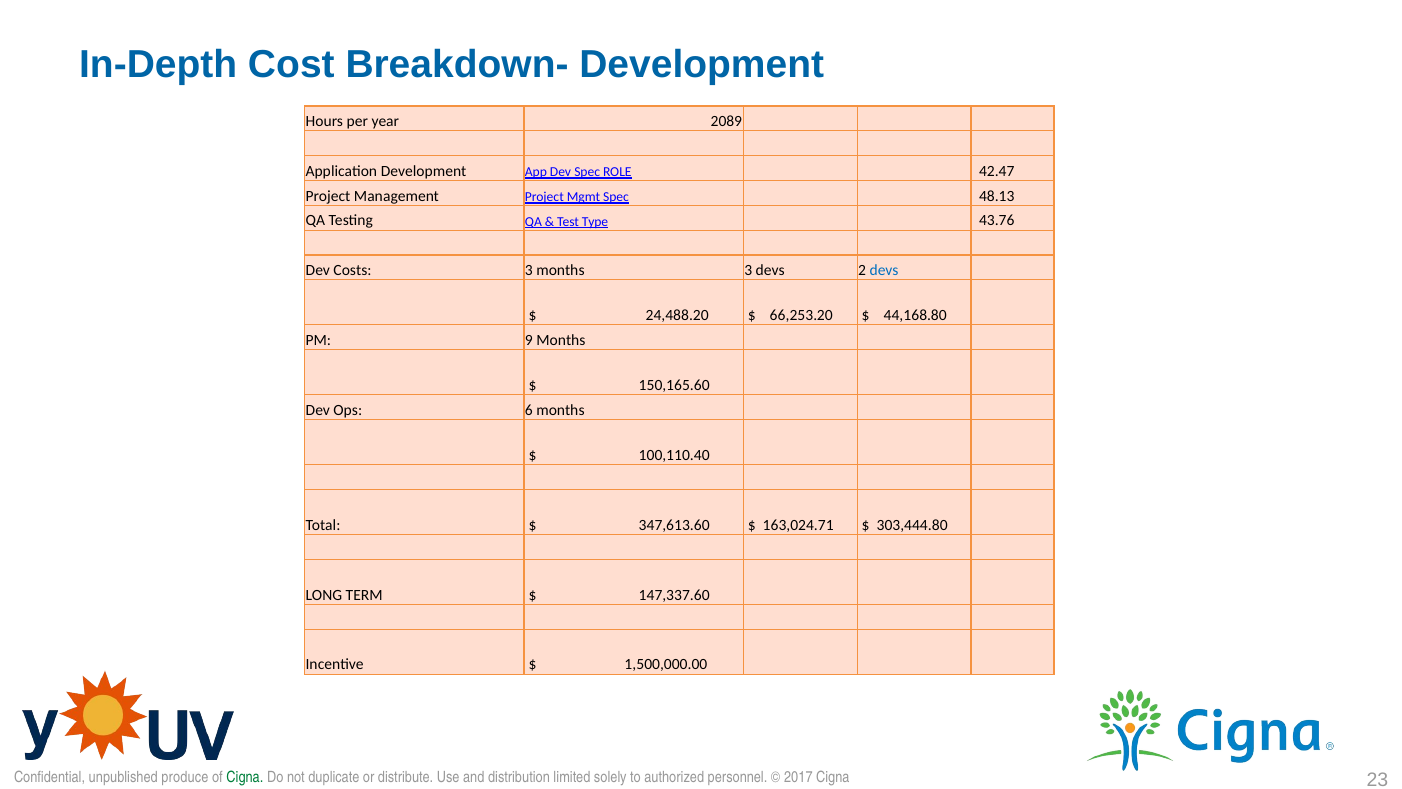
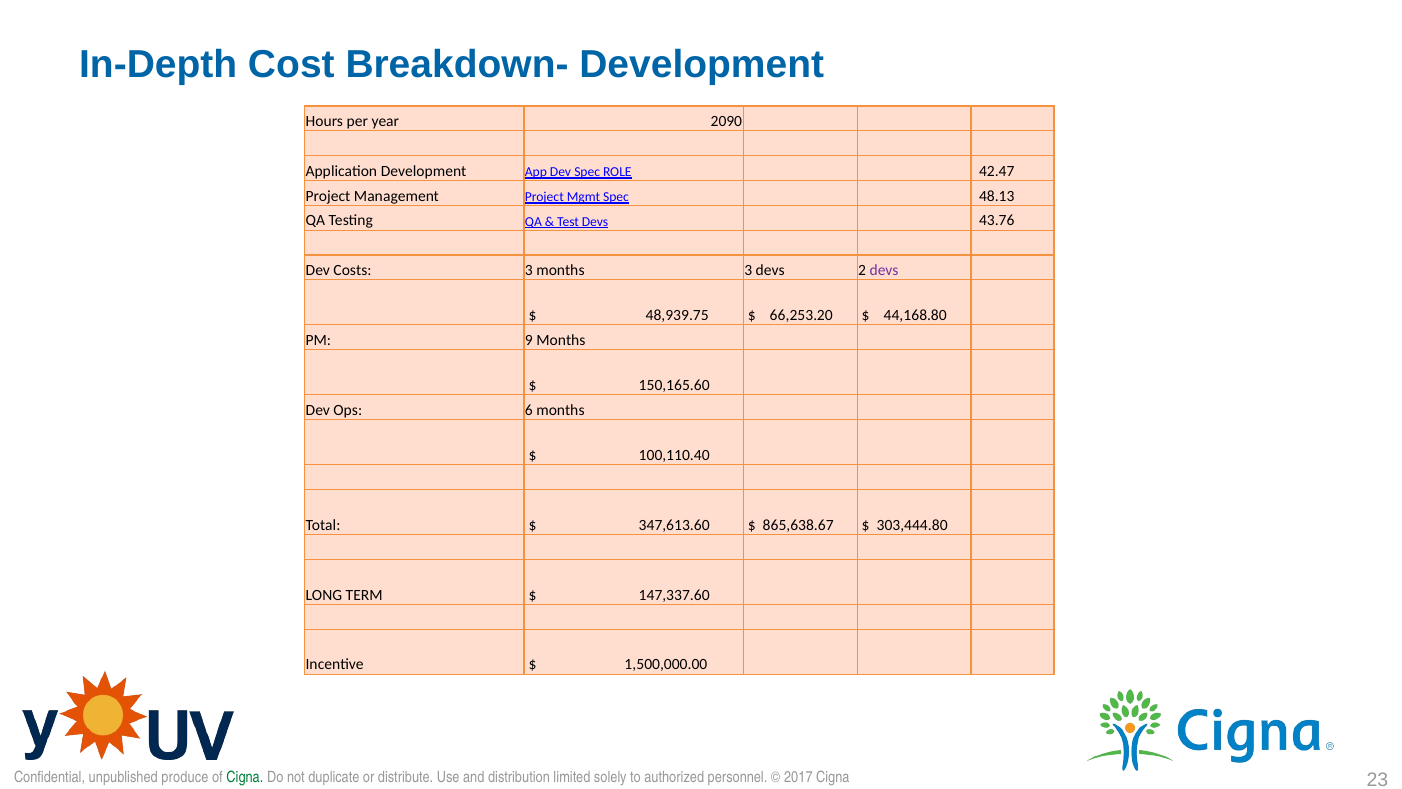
2089: 2089 -> 2090
Test Type: Type -> Devs
devs at (884, 270) colour: blue -> purple
24,488.20: 24,488.20 -> 48,939.75
163,024.71: 163,024.71 -> 865,638.67
